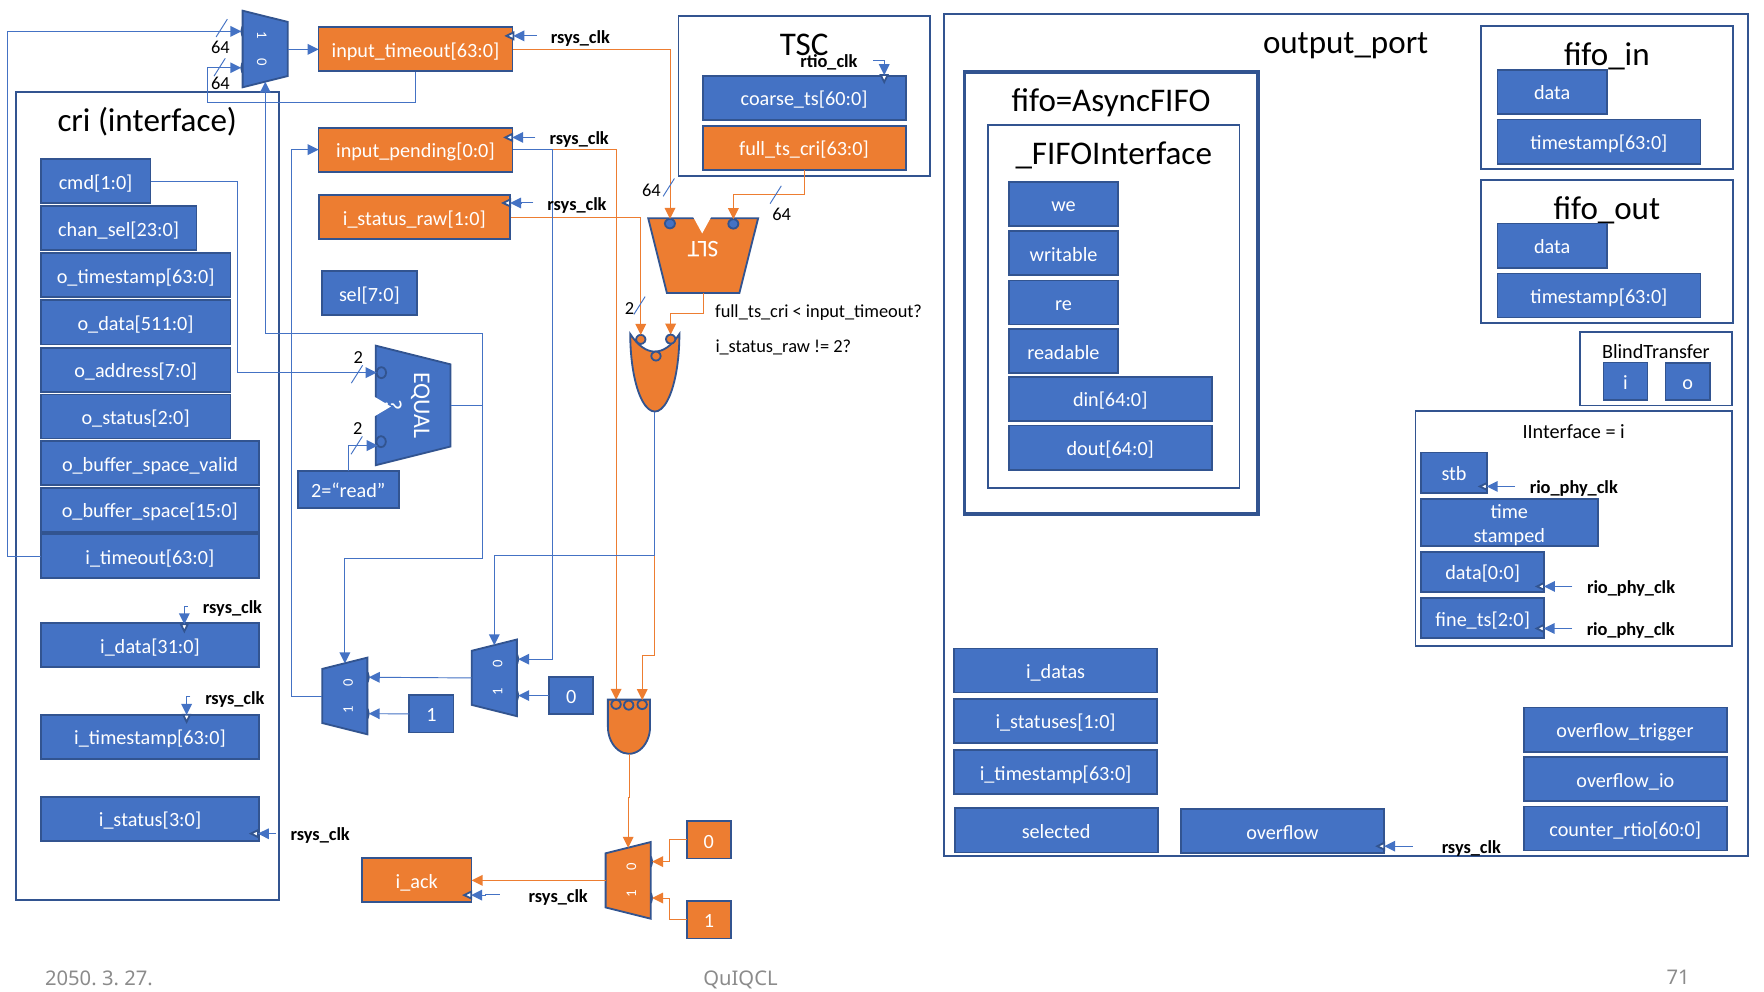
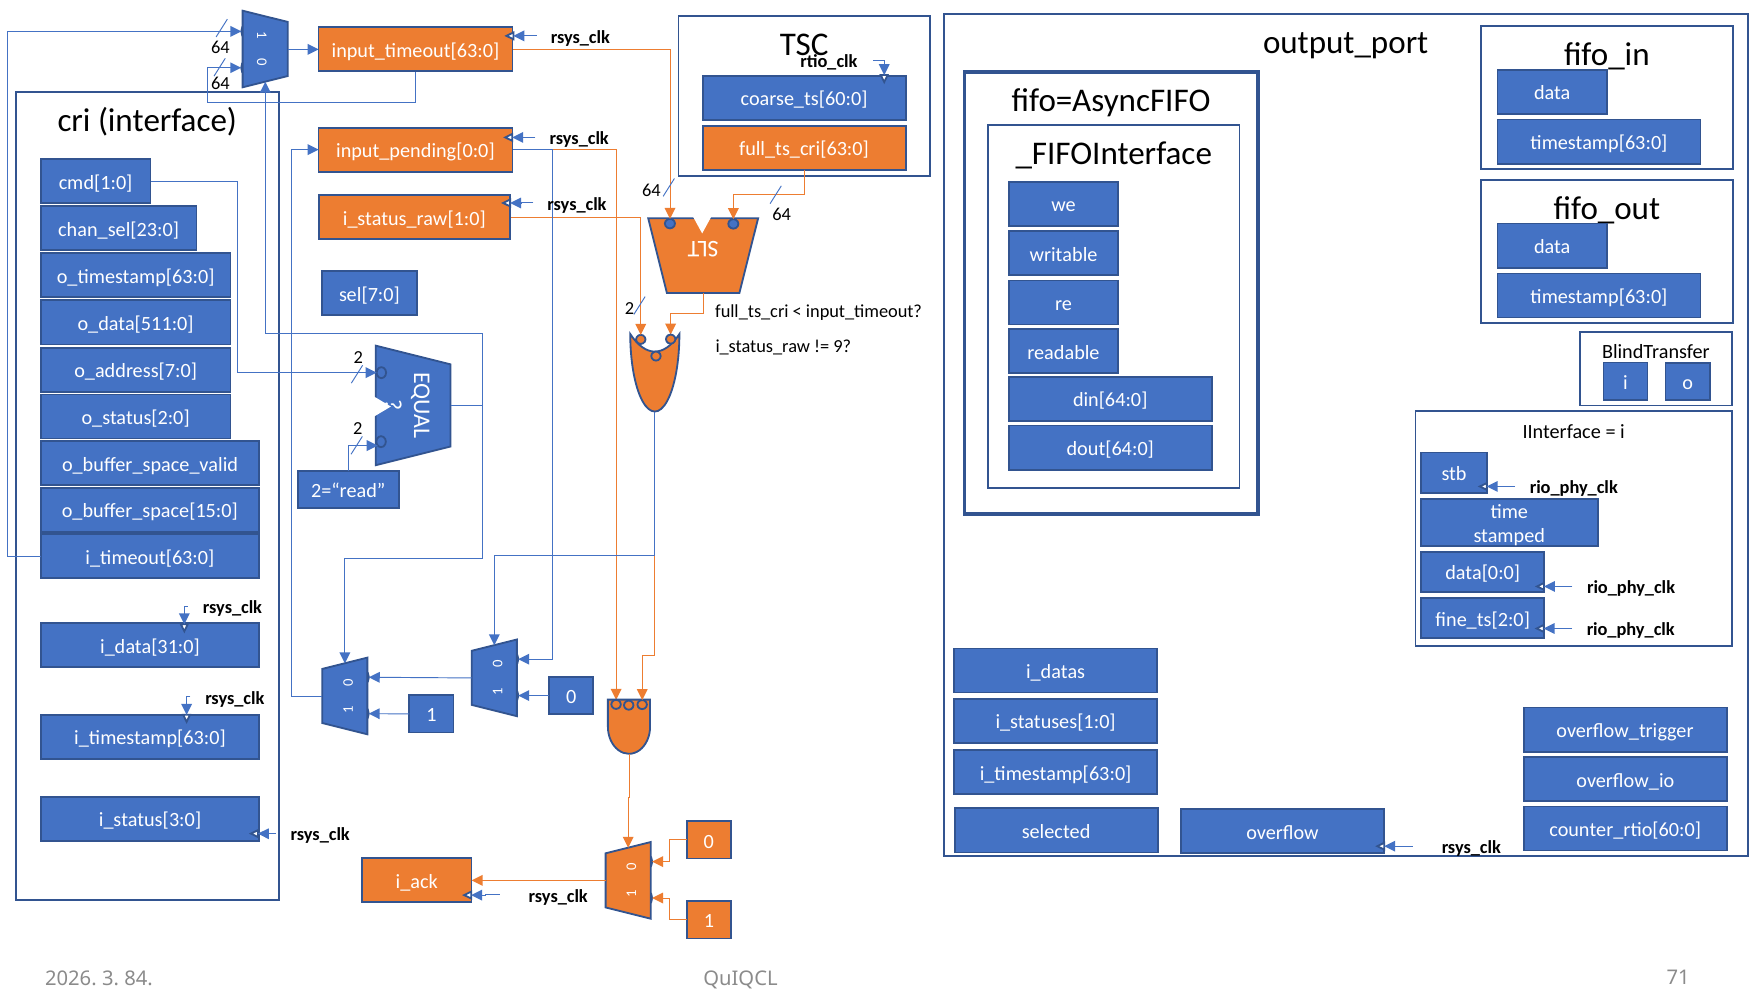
2 at (842, 347): 2 -> 9
2050: 2050 -> 2026
27: 27 -> 84
